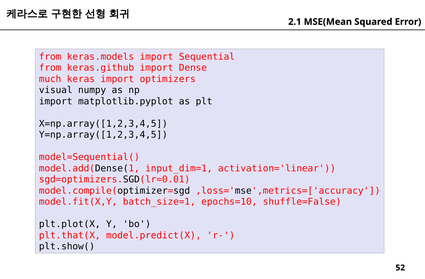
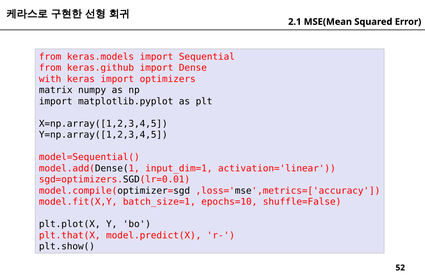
much: much -> with
visual: visual -> matrix
